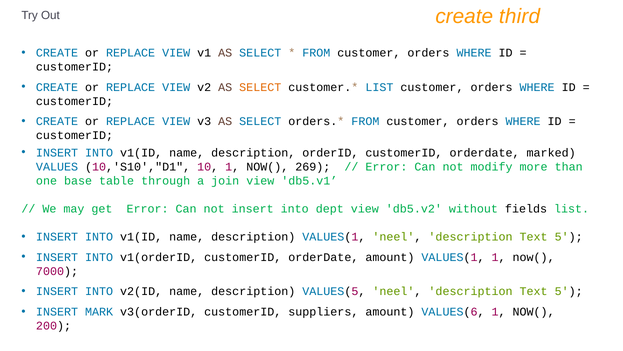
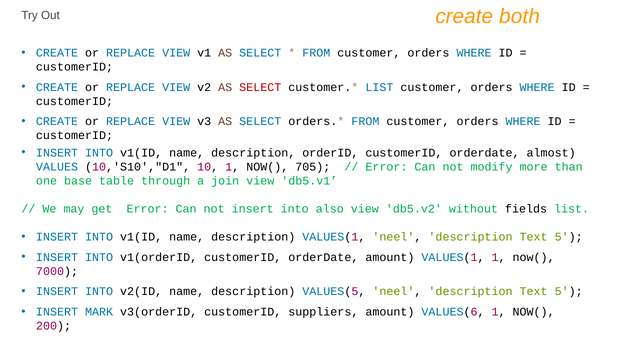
third: third -> both
SELECT at (260, 87) colour: orange -> red
marked: marked -> almost
269: 269 -> 705
dept: dept -> also
